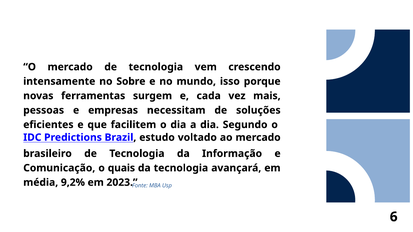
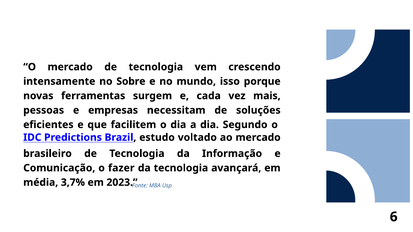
quais: quais -> fazer
9,2%: 9,2% -> 3,7%
